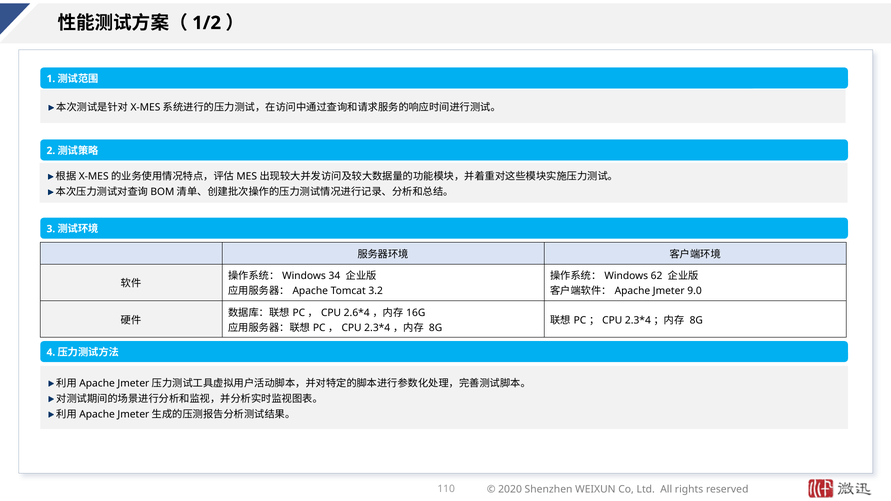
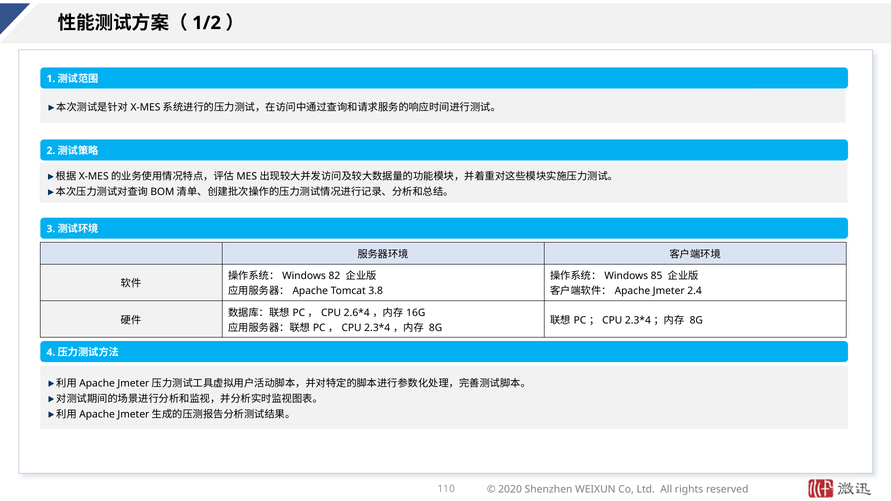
34: 34 -> 82
62: 62 -> 85
3.2: 3.2 -> 3.8
9.0: 9.0 -> 2.4
